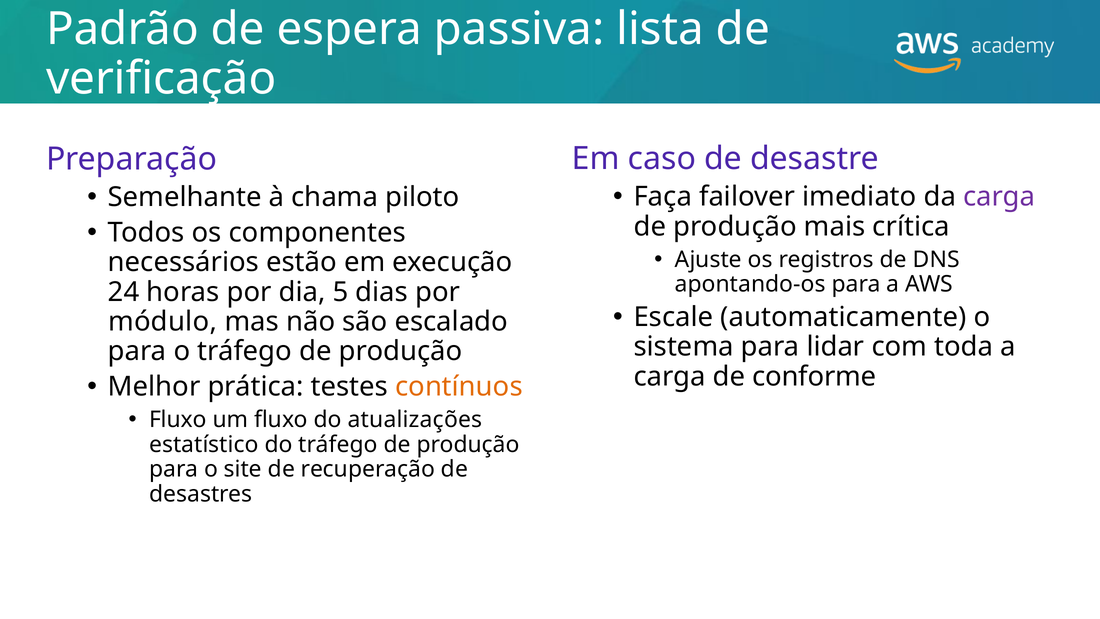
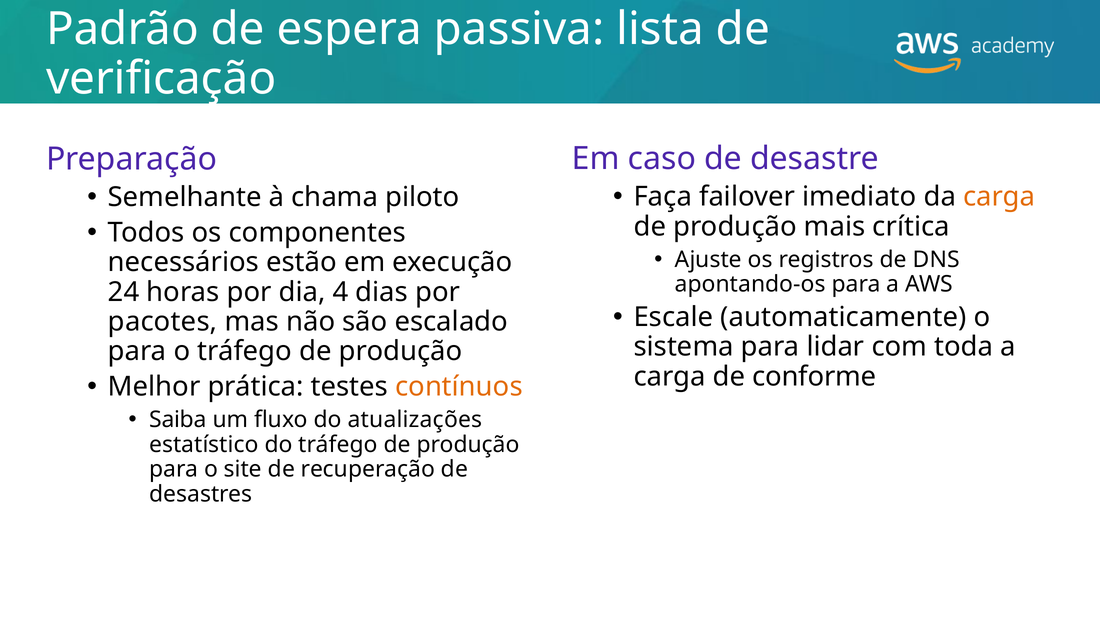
carga at (999, 197) colour: purple -> orange
5: 5 -> 4
módulo: módulo -> pacotes
Fluxo at (178, 420): Fluxo -> Saiba
